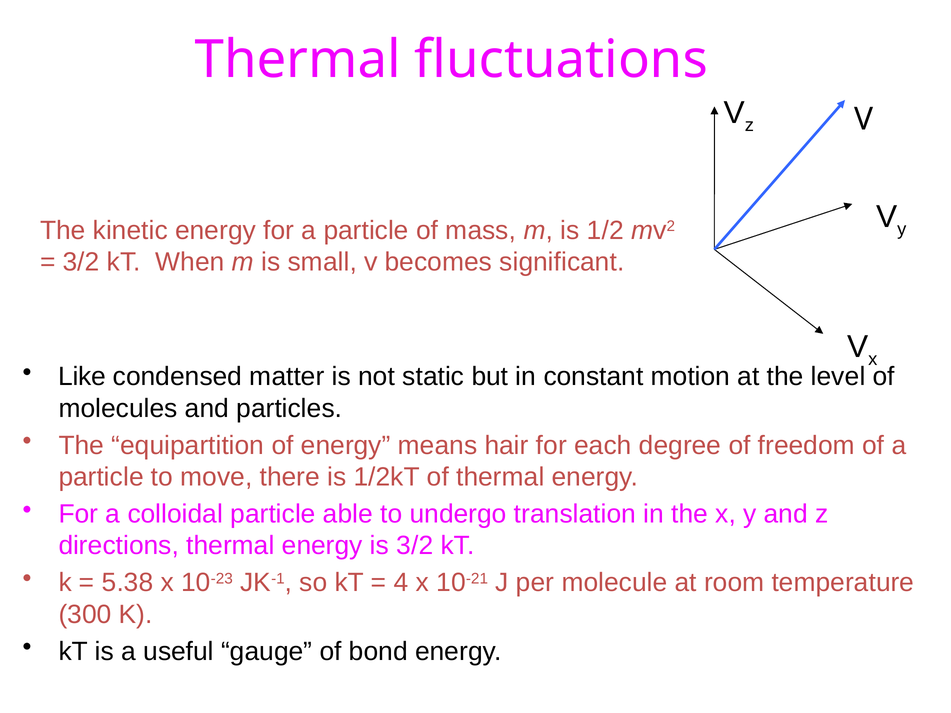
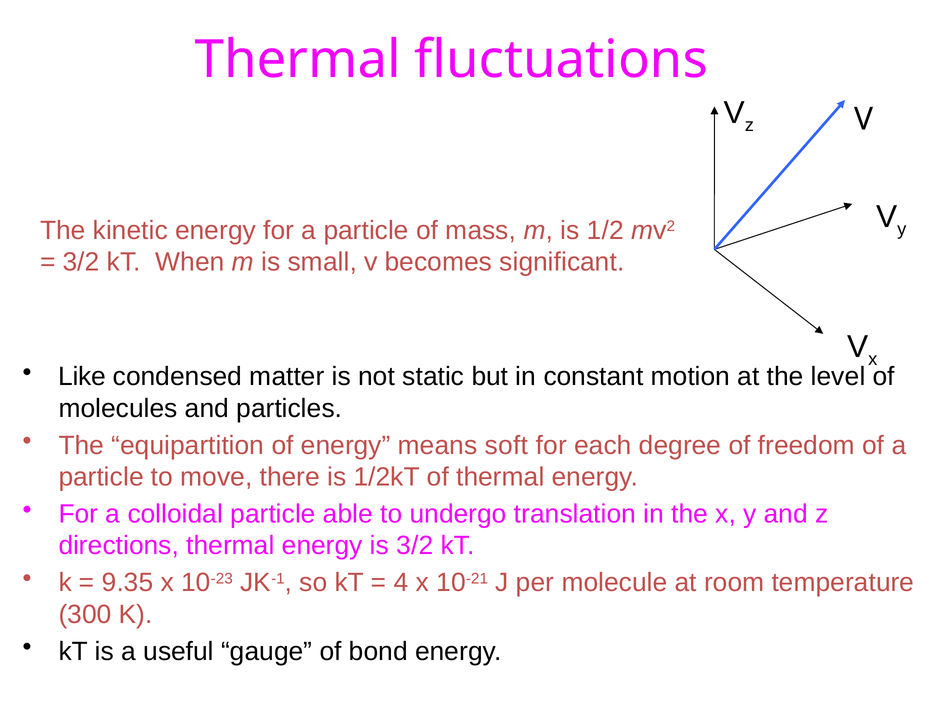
hair: hair -> soft
5.38: 5.38 -> 9.35
